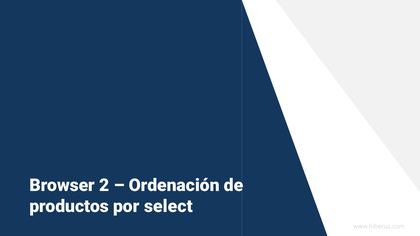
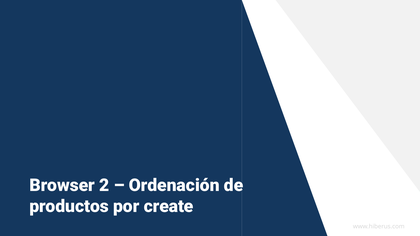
select: select -> create
